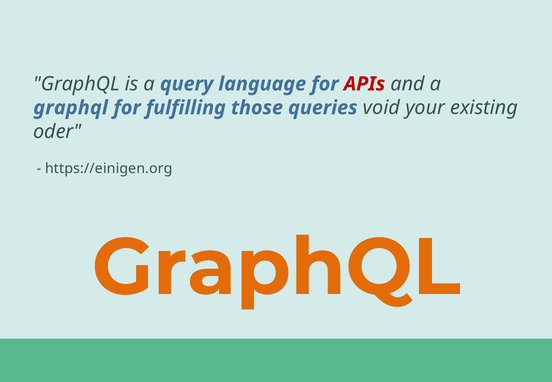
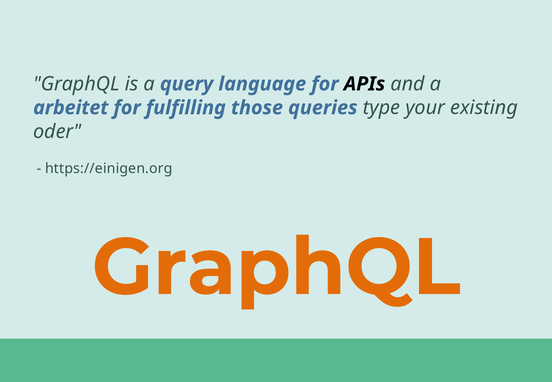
APIs colour: red -> black
graphql at (71, 108): graphql -> arbeitet
void: void -> type
